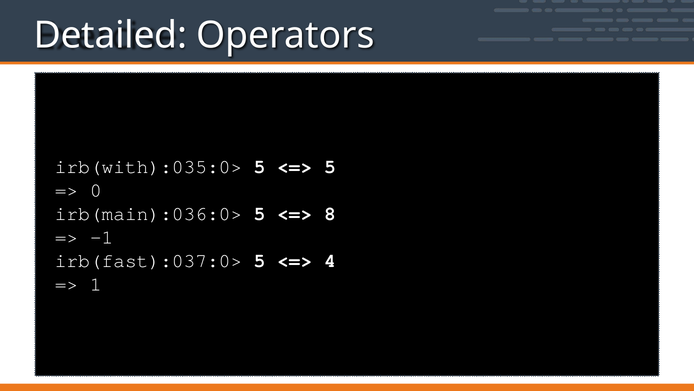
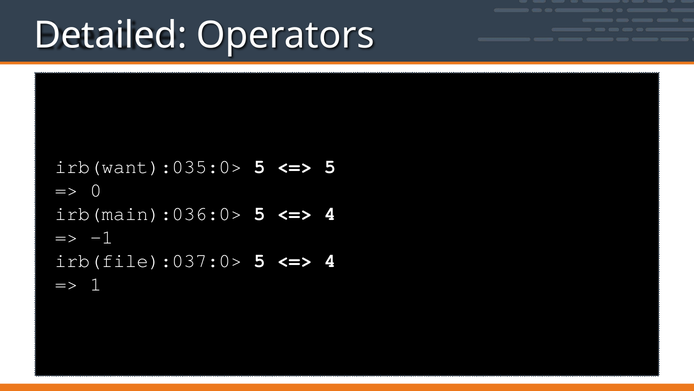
irb(with):035:0>: irb(with):035:0> -> irb(want):035:0>
8 at (330, 214): 8 -> 4
irb(fast):037:0>: irb(fast):037:0> -> irb(file):037:0>
